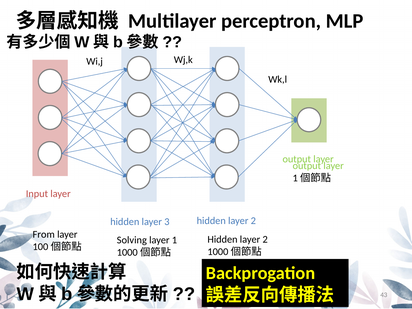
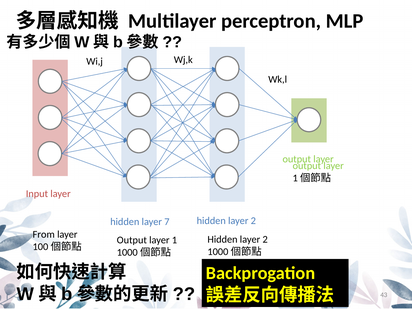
3: 3 -> 7
Solving at (132, 240): Solving -> Output
